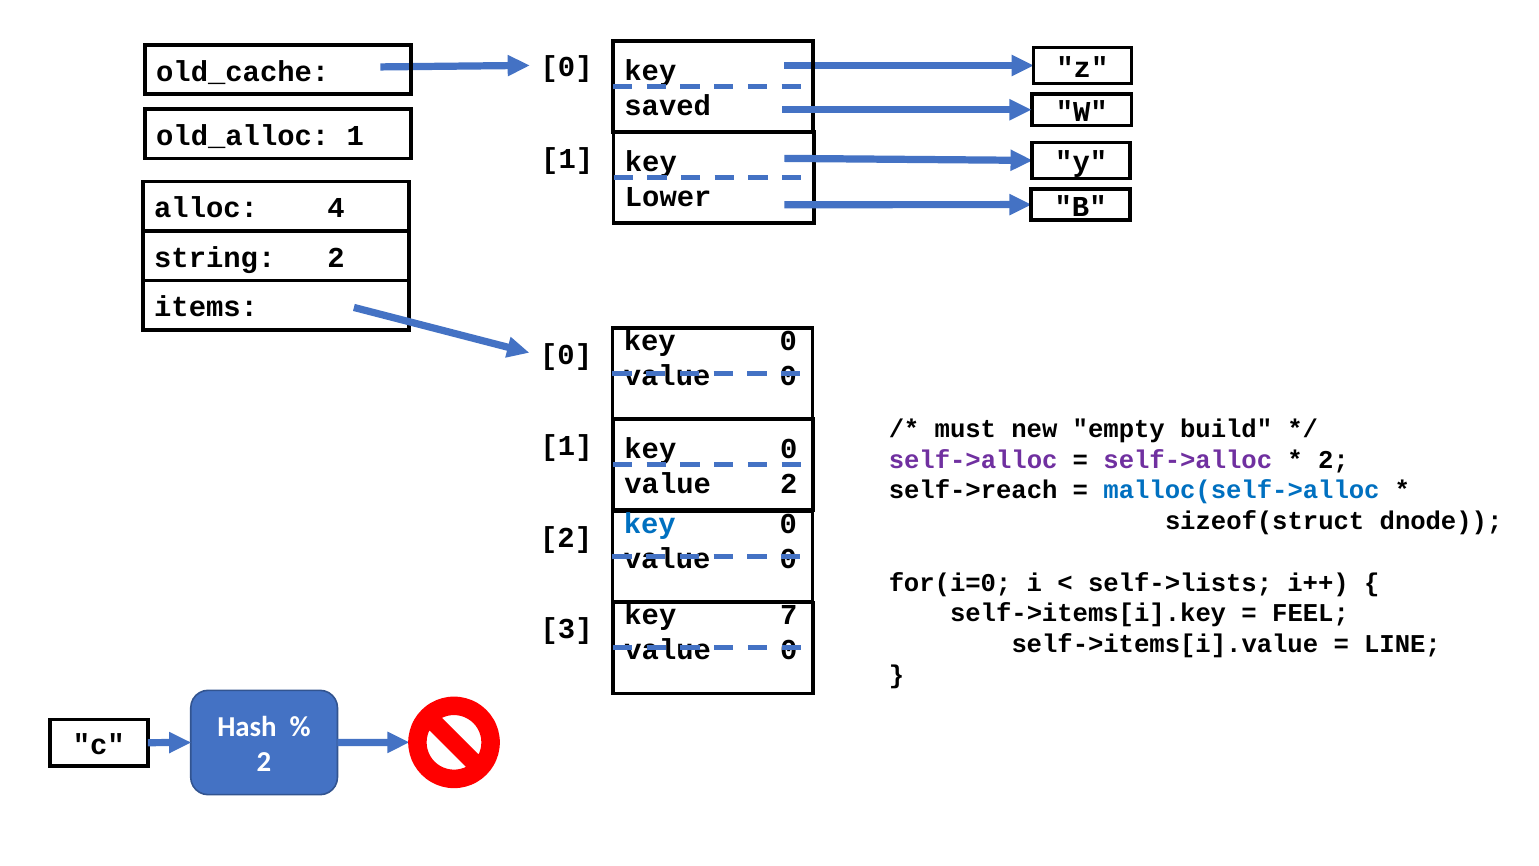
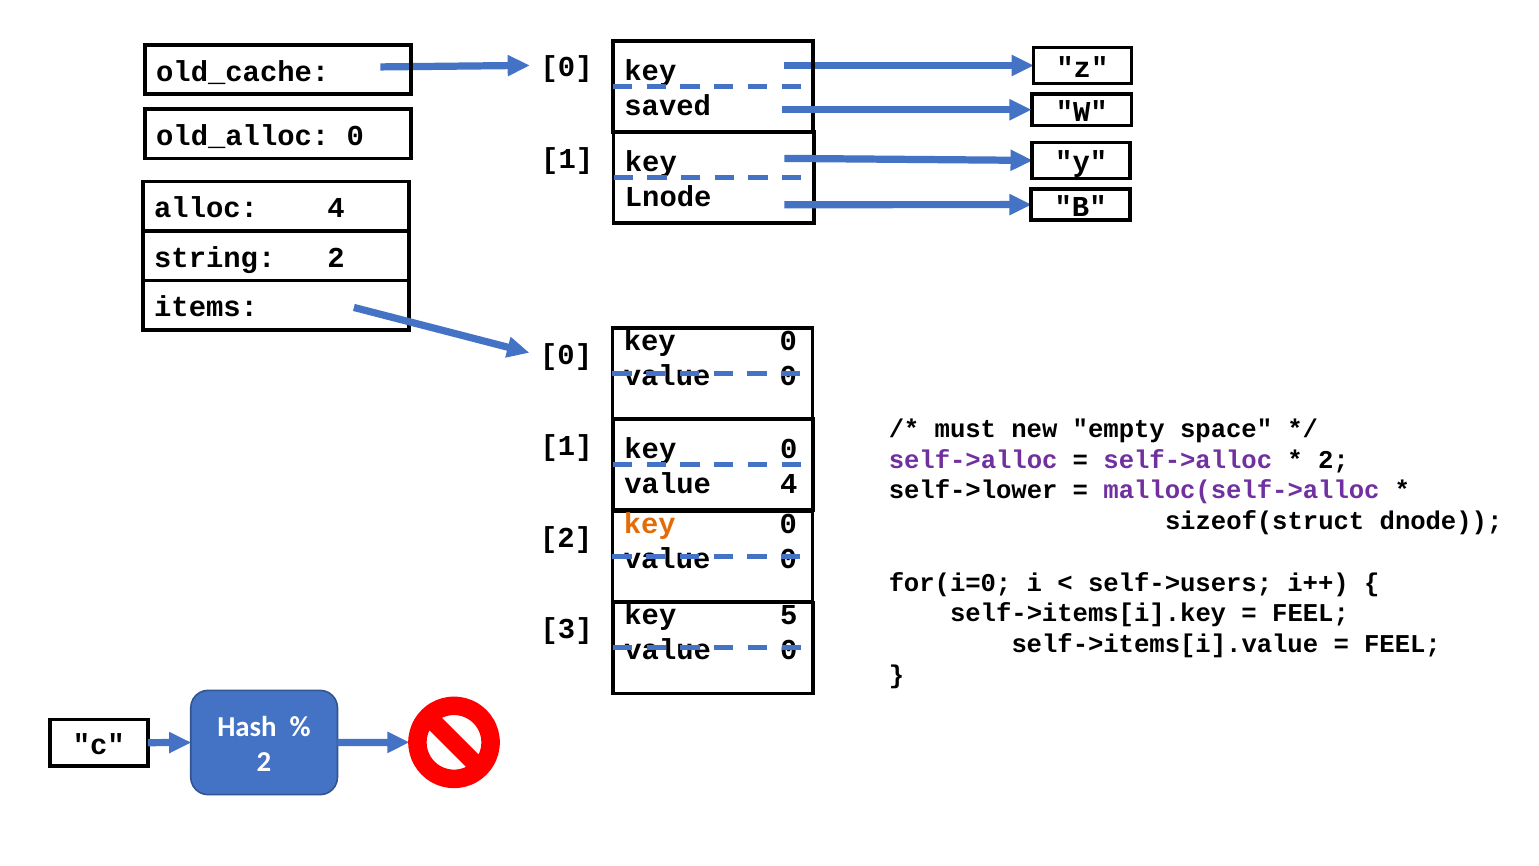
old_alloc 1: 1 -> 0
Lower: Lower -> Lnode
build: build -> space
value 2: 2 -> 4
self->reach: self->reach -> self->lower
malloc(self->alloc colour: blue -> purple
key at (650, 524) colour: blue -> orange
self->lists: self->lists -> self->users
7: 7 -> 5
LINE at (1403, 644): LINE -> FEEL
